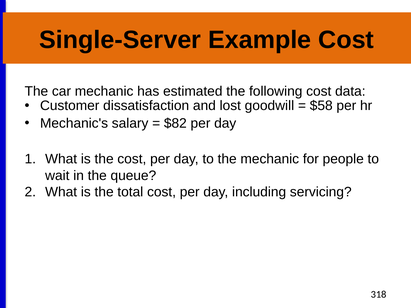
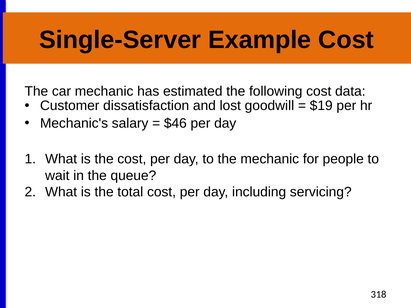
$58: $58 -> $19
$82: $82 -> $46
